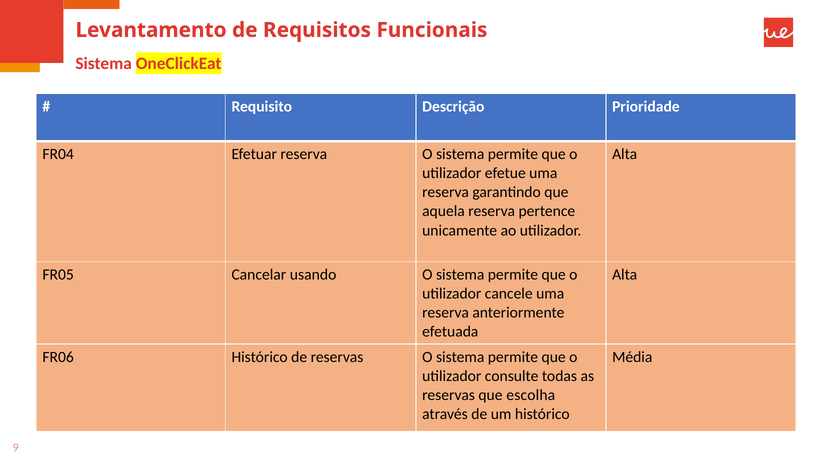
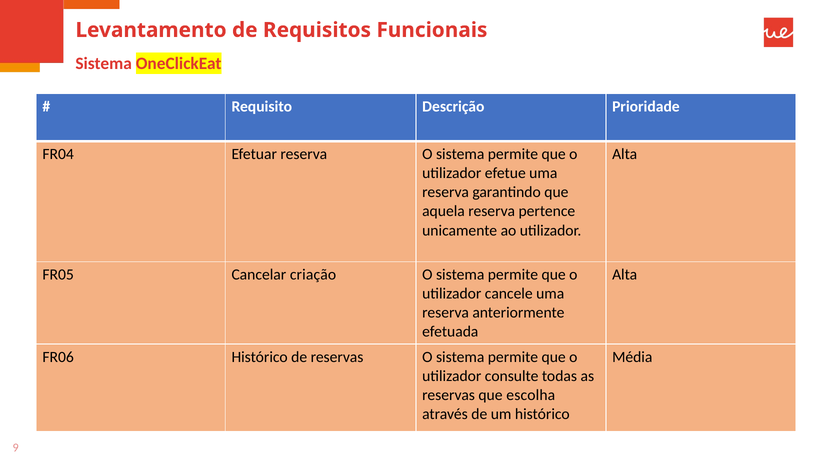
usando: usando -> criação
